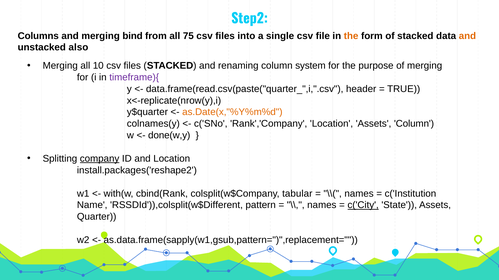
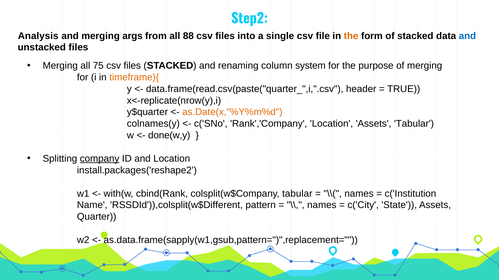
Columns: Columns -> Analysis
bind: bind -> args
75: 75 -> 88
and at (467, 36) colour: orange -> blue
unstacked also: also -> files
10: 10 -> 75
timeframe){ colour: purple -> orange
Assets Column: Column -> Tabular
c('City underline: present -> none
